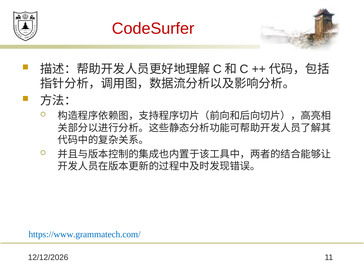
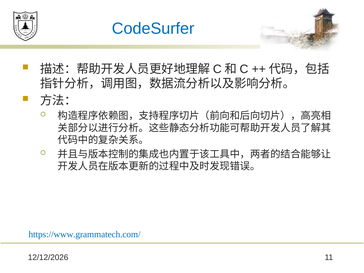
CodeSurfer colour: red -> blue
